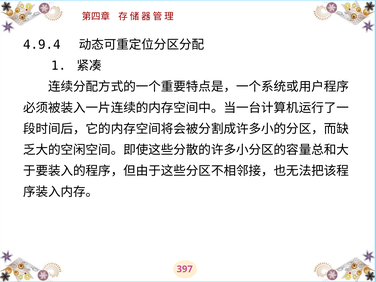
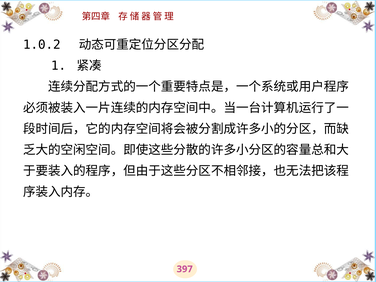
4.9.4: 4.9.4 -> 1.0.2
